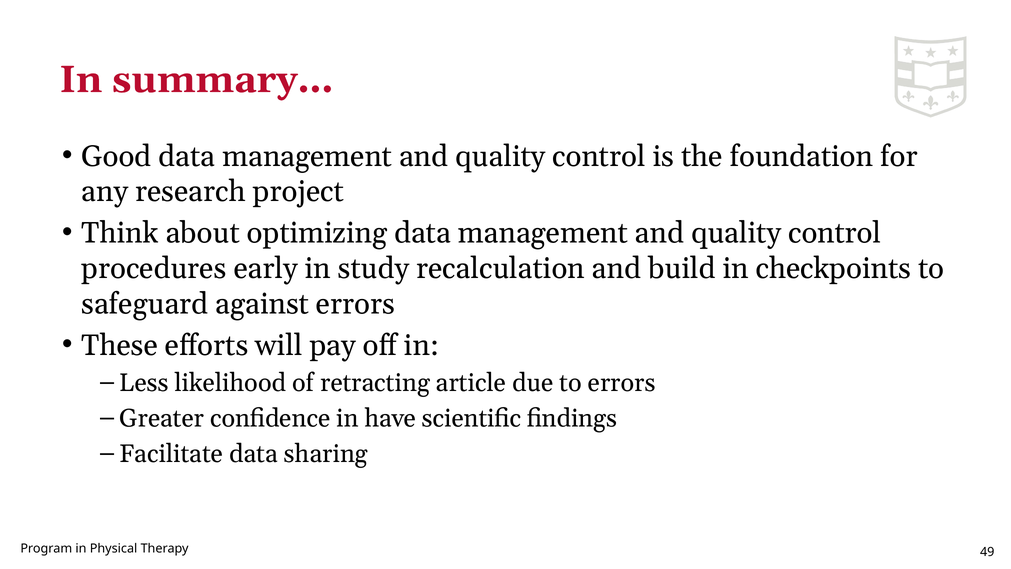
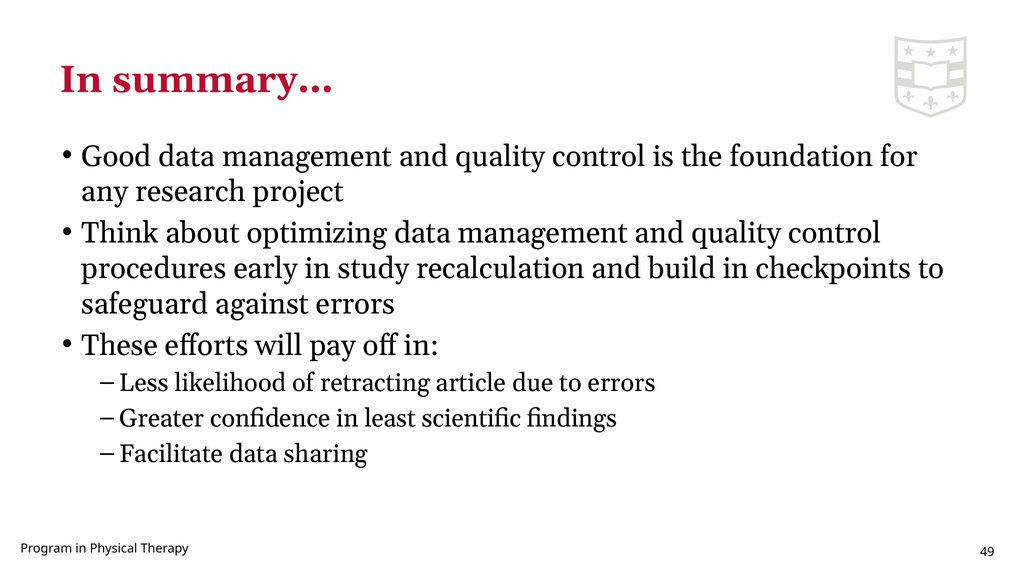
have: have -> least
